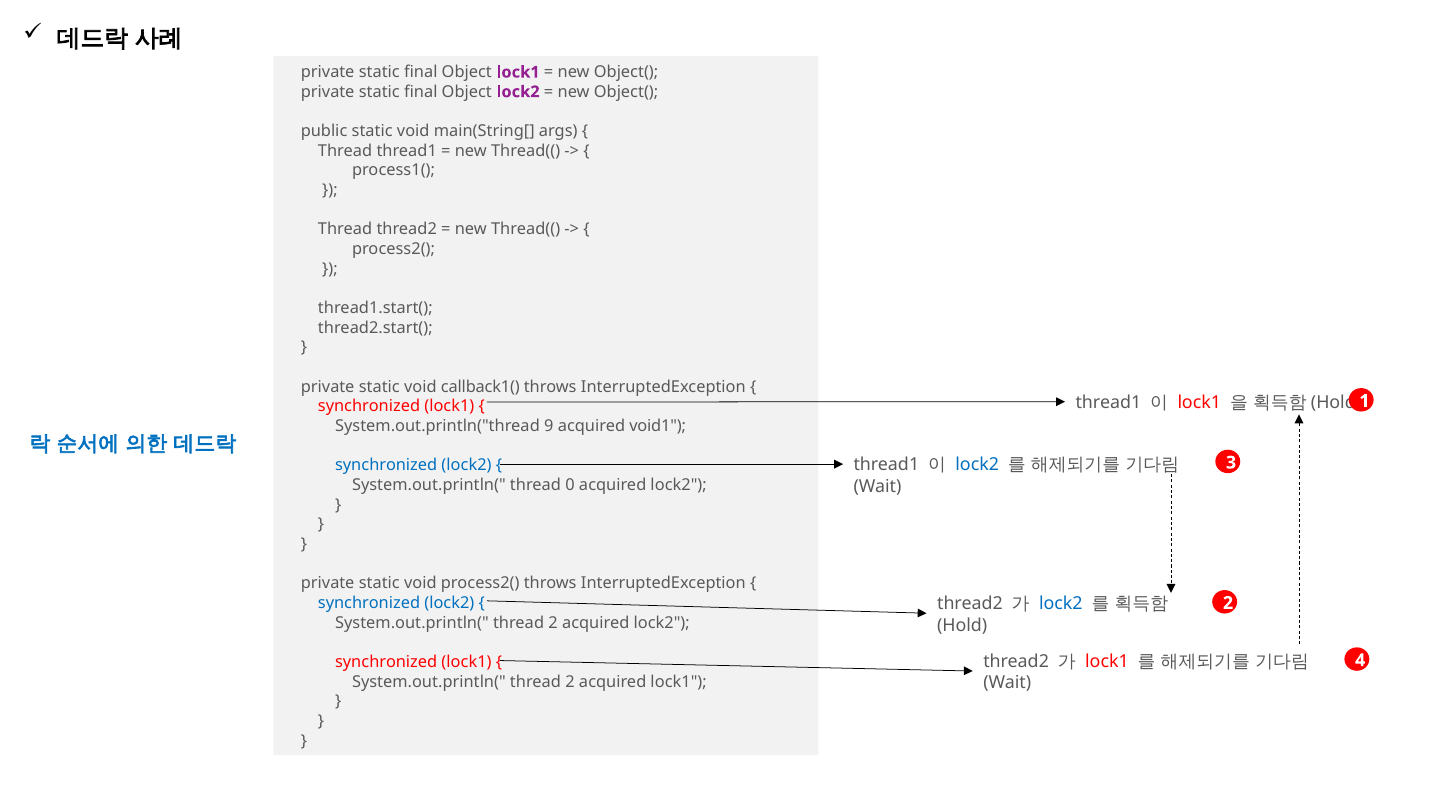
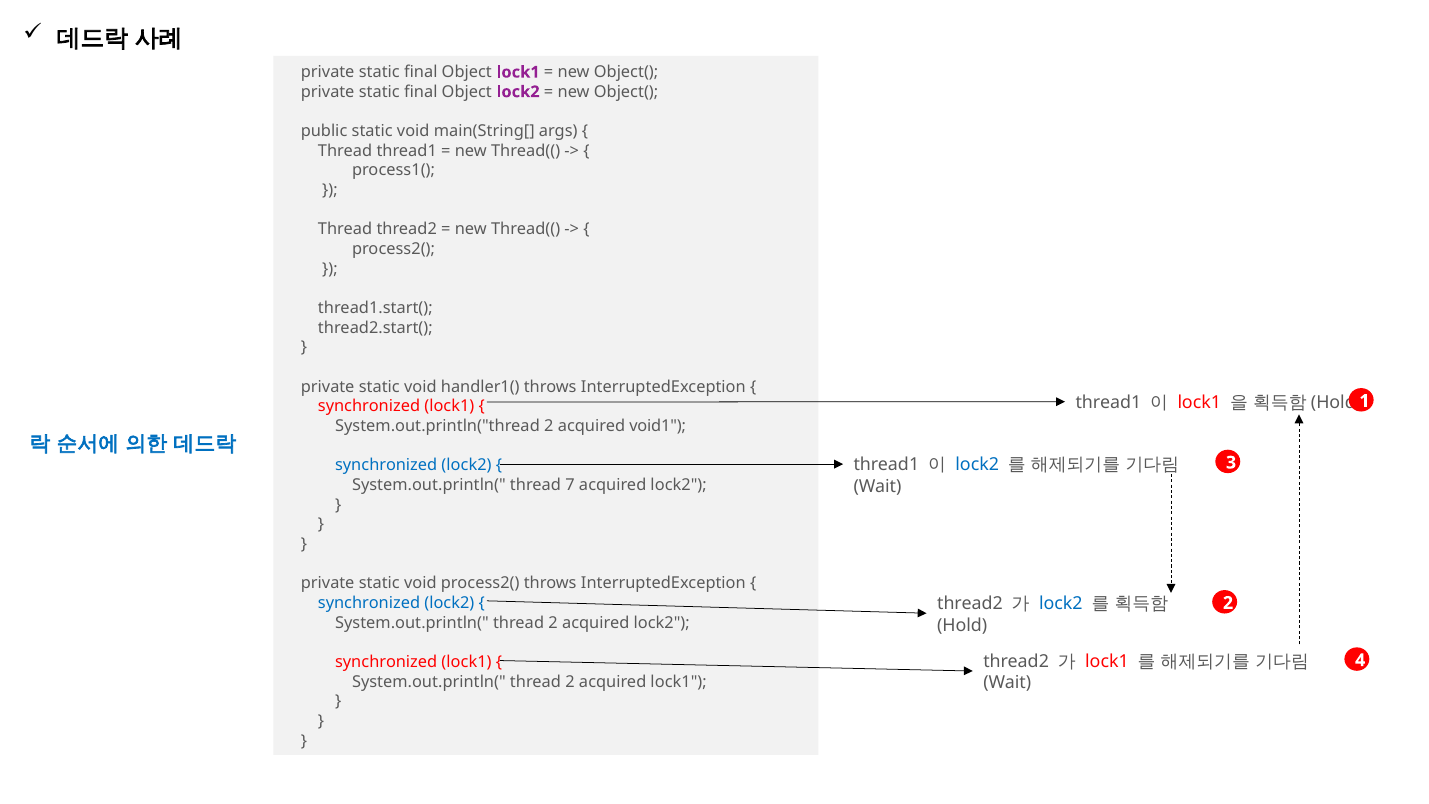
callback1(: callback1( -> handler1(
System.out.println("thread 9: 9 -> 2
0: 0 -> 7
